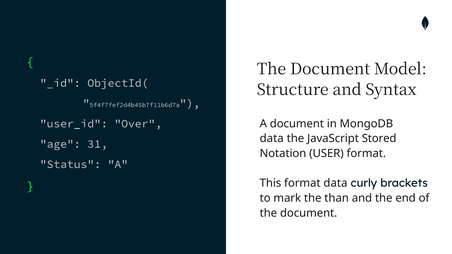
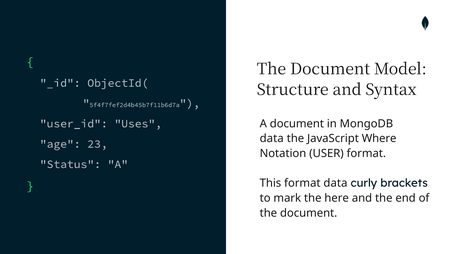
Over: Over -> Uses
Stored: Stored -> Where
31: 31 -> 23
than: than -> here
